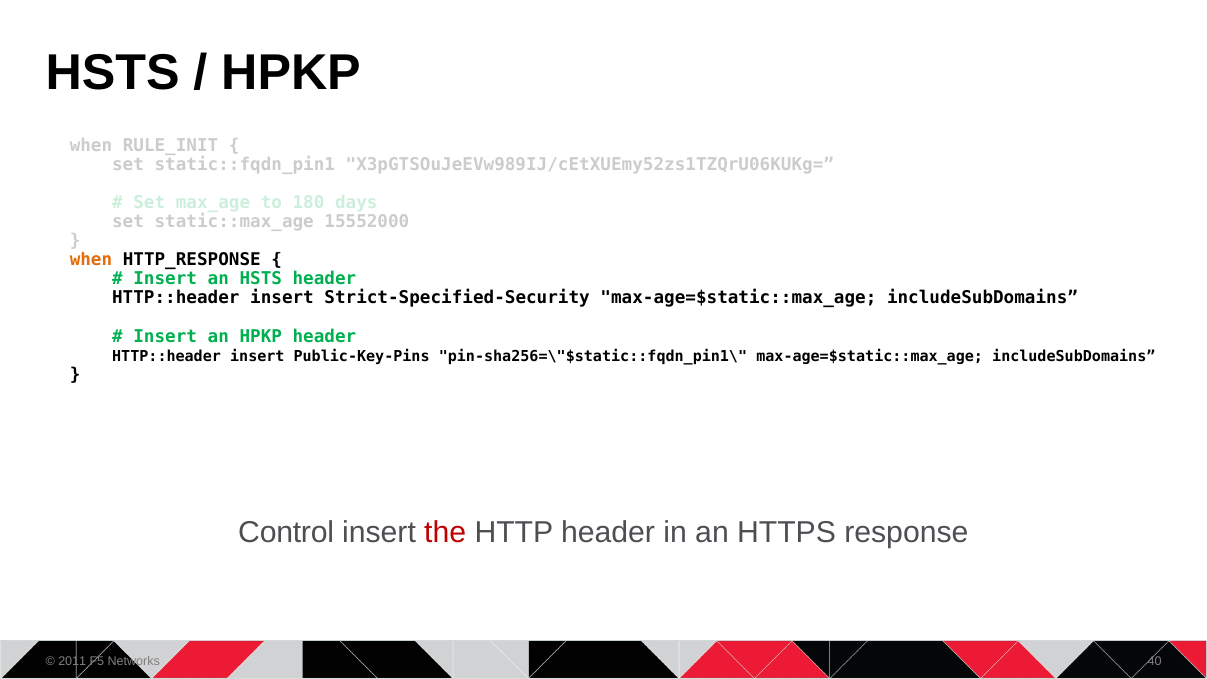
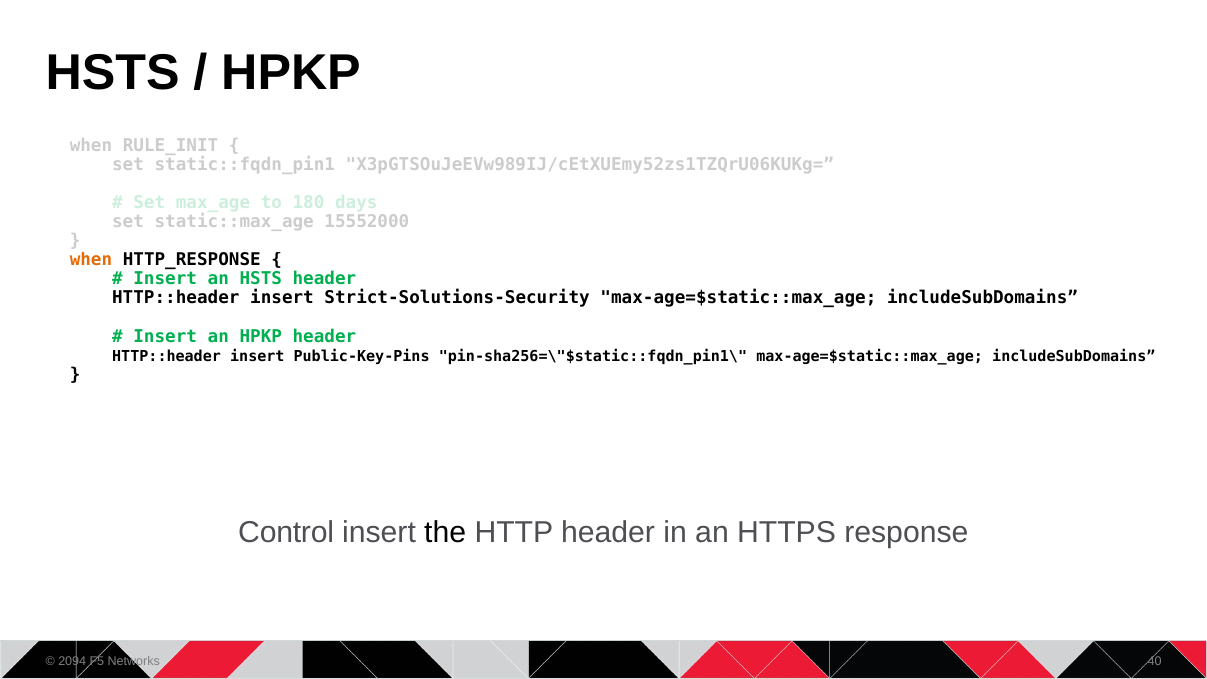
Strict-Specified-Security: Strict-Specified-Security -> Strict-Solutions-Security
the colour: red -> black
2011: 2011 -> 2094
